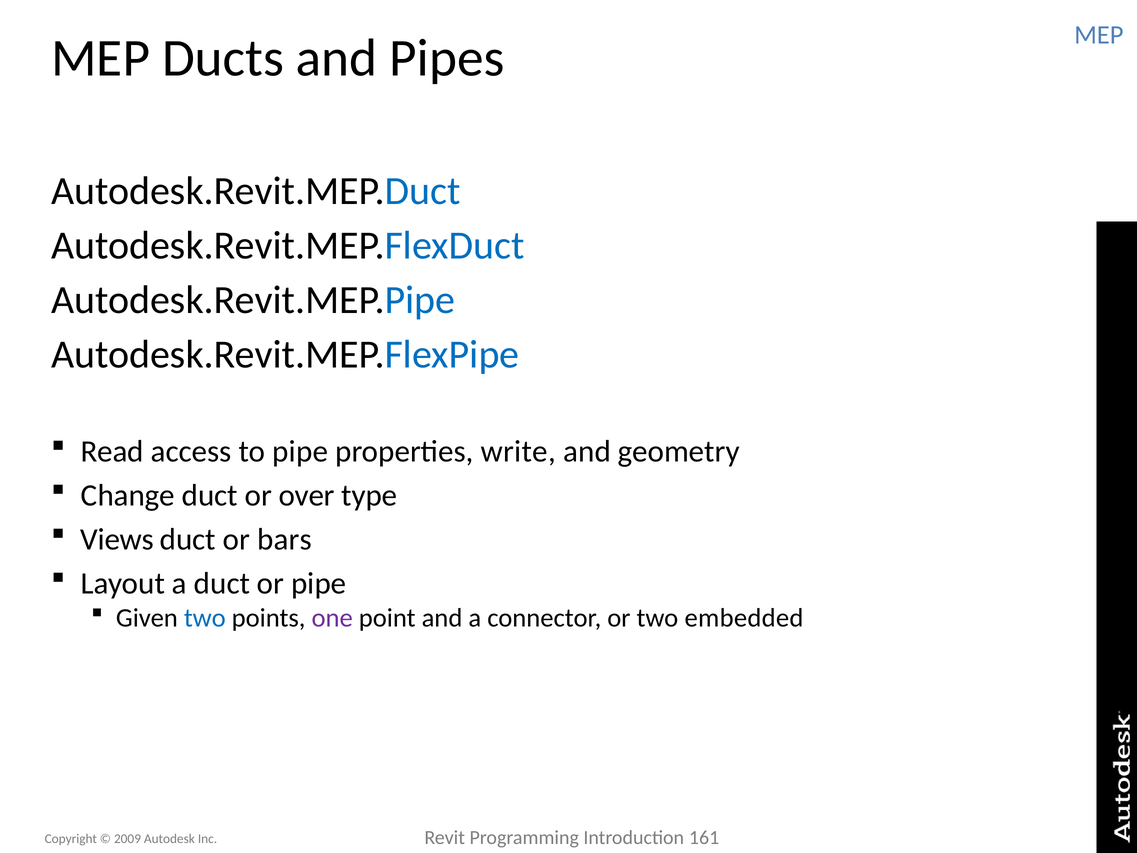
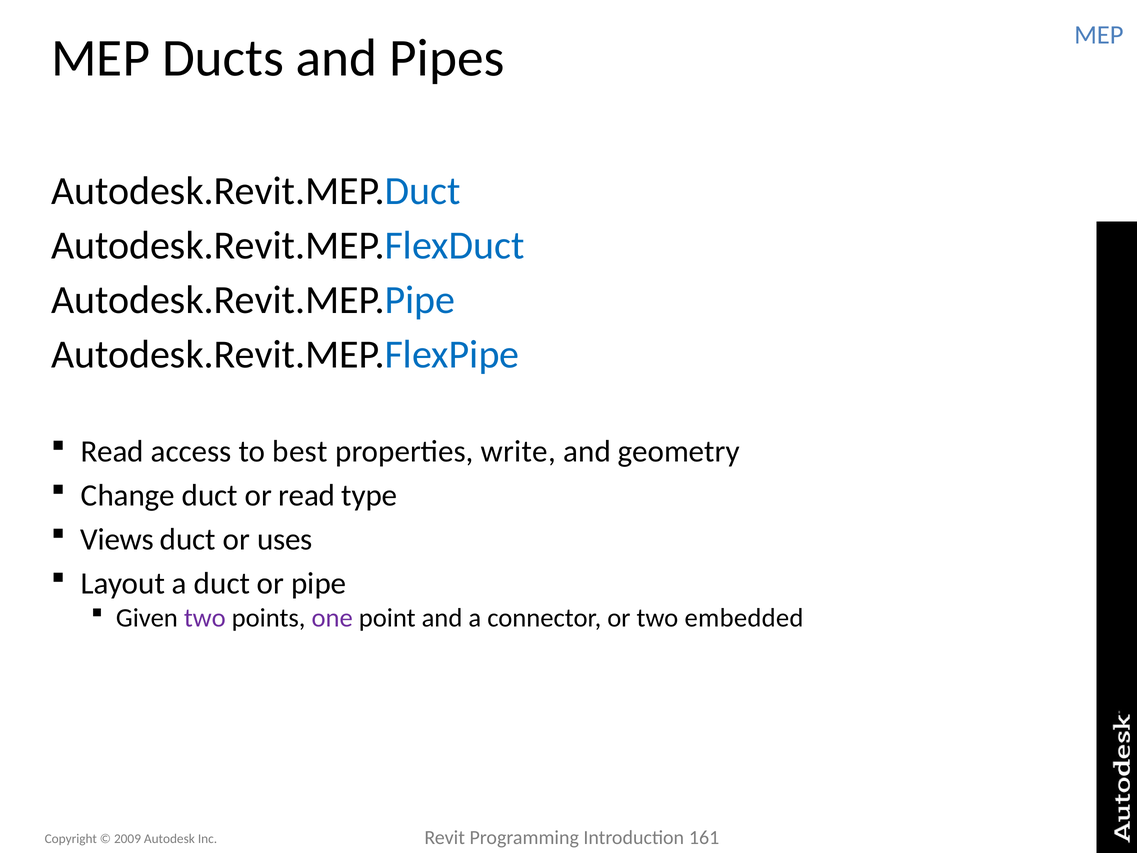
to pipe: pipe -> best
or over: over -> read
bars: bars -> uses
two at (205, 618) colour: blue -> purple
